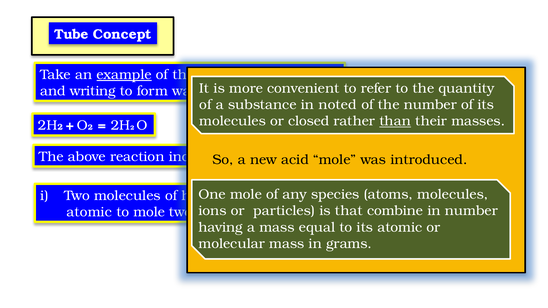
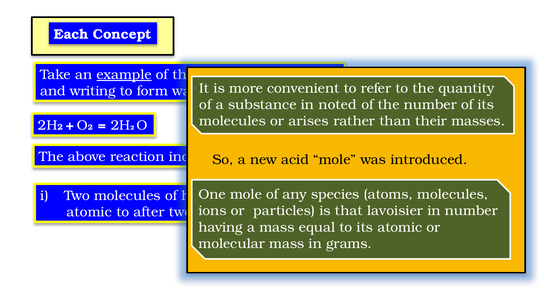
Tube: Tube -> Each
closed: closed -> arises
than underline: present -> none
that combine: combine -> lavoisier
to mole: mole -> after
